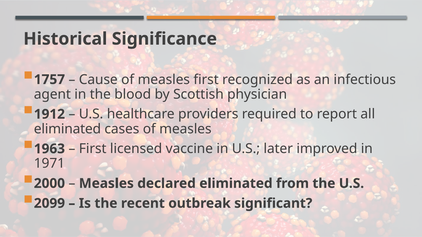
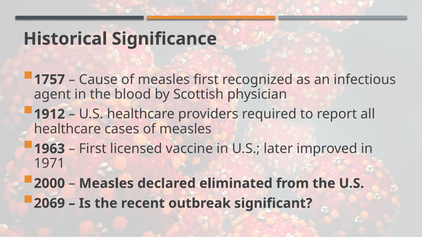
eliminated at (67, 129): eliminated -> healthcare
2099: 2099 -> 2069
